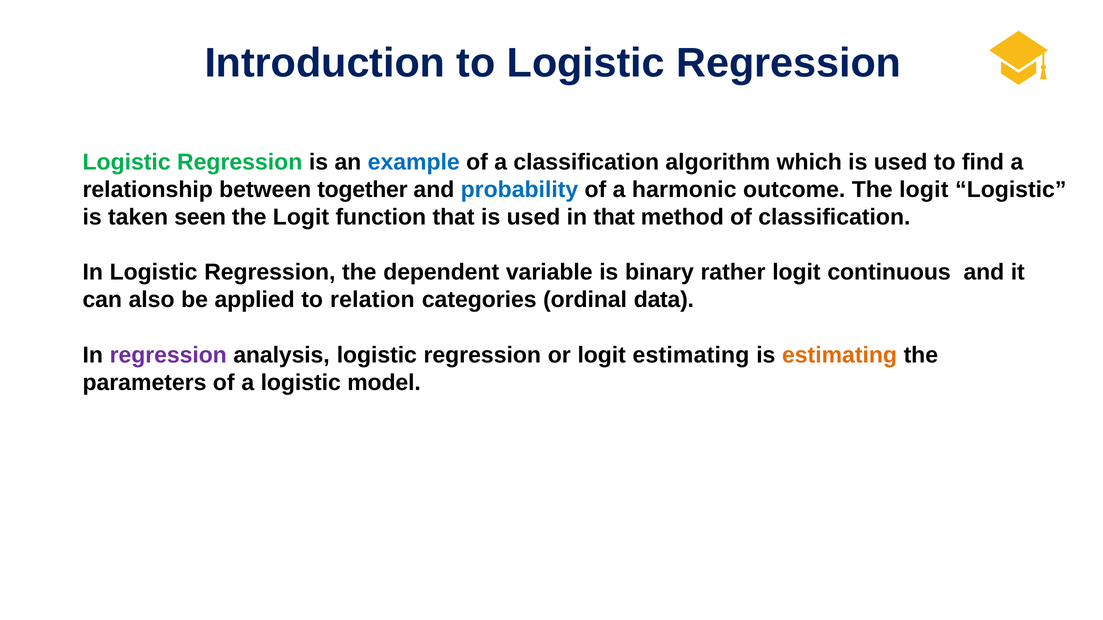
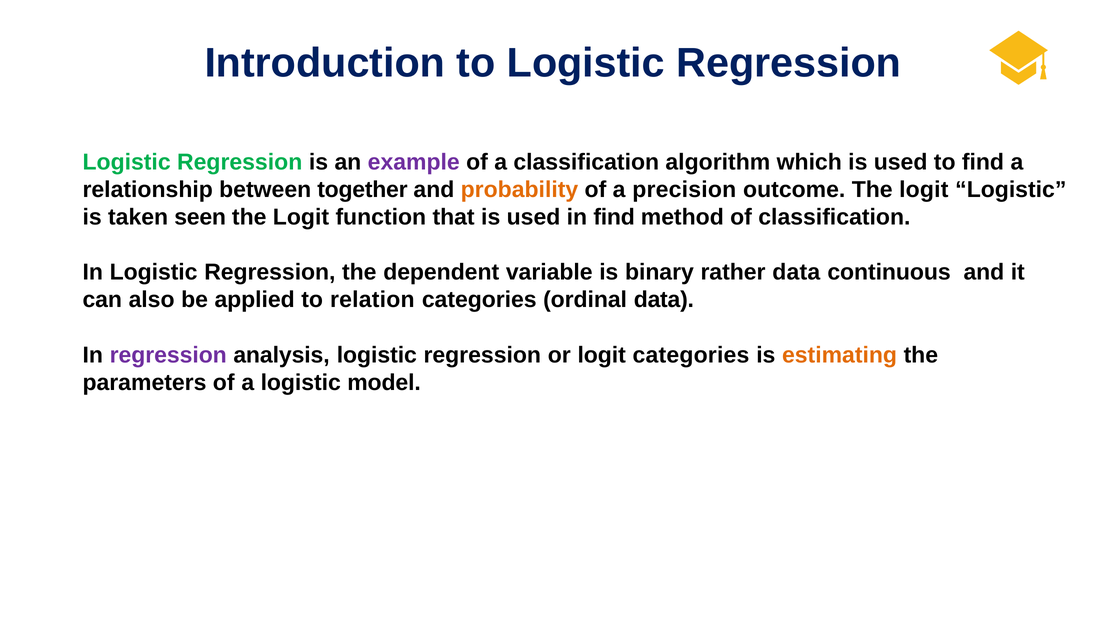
example colour: blue -> purple
probability colour: blue -> orange
harmonic: harmonic -> precision
in that: that -> find
rather logit: logit -> data
logit estimating: estimating -> categories
